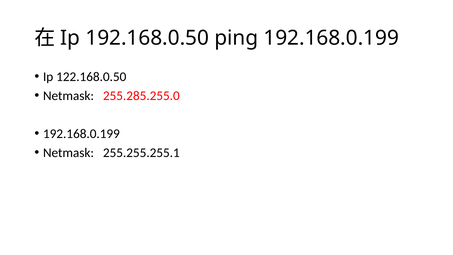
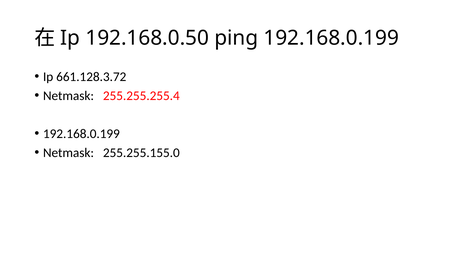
122.168.0.50: 122.168.0.50 -> 661.128.3.72
255.285.255.0: 255.285.255.0 -> 255.255.255.4
255.255.255.1: 255.255.255.1 -> 255.255.155.0
